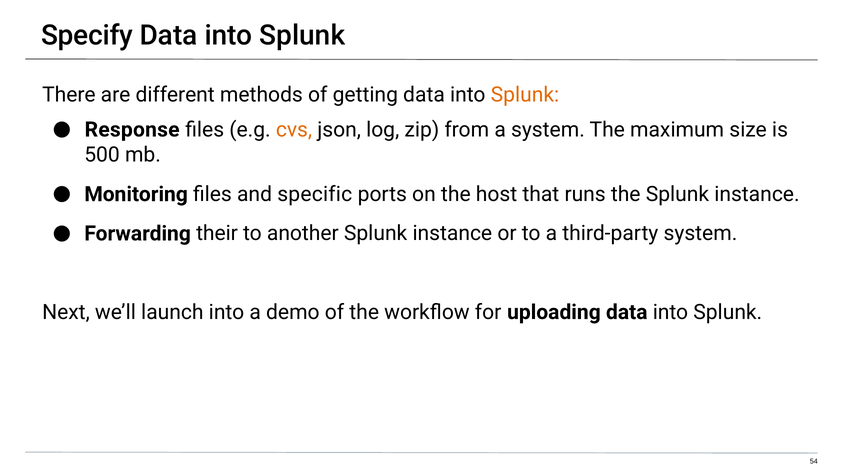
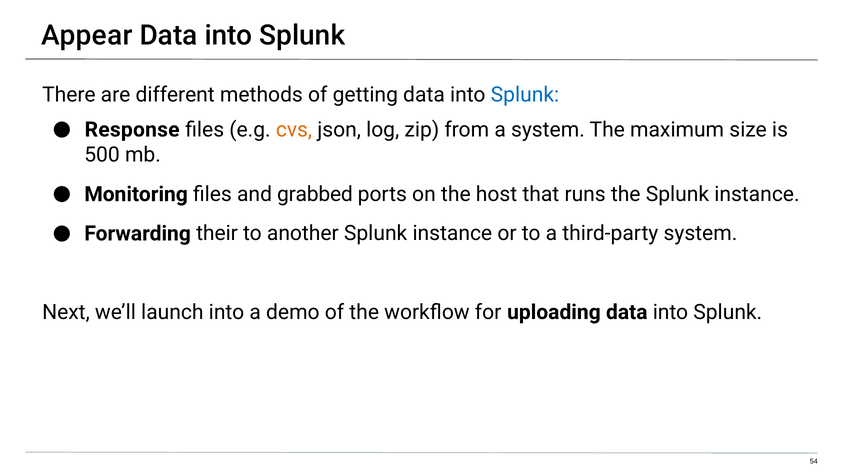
Specify: Specify -> Appear
Splunk at (525, 95) colour: orange -> blue
specific: specific -> grabbed
